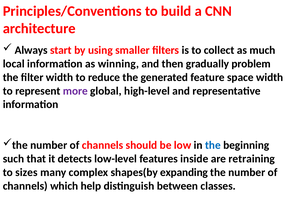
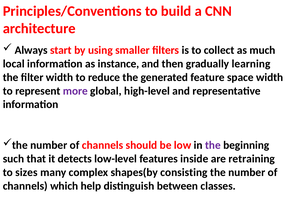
winning: winning -> instance
problem: problem -> learning
the at (213, 145) colour: blue -> purple
expanding: expanding -> consisting
